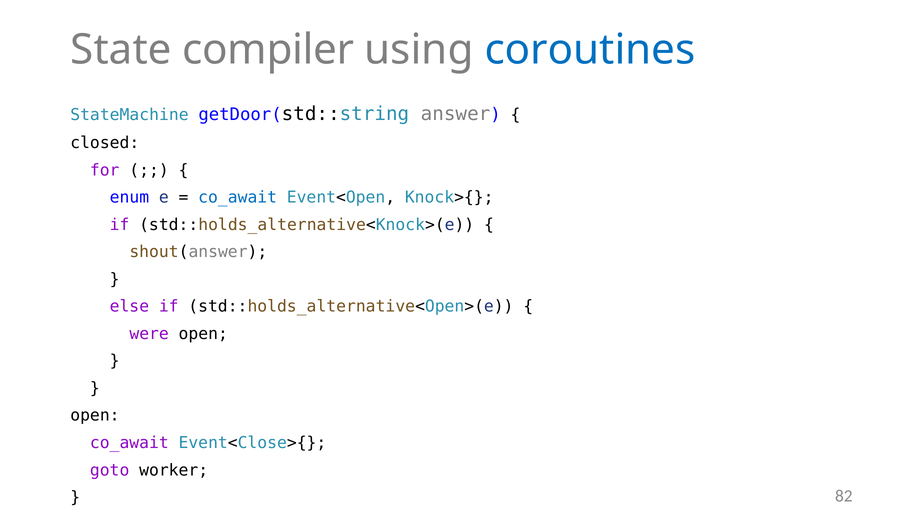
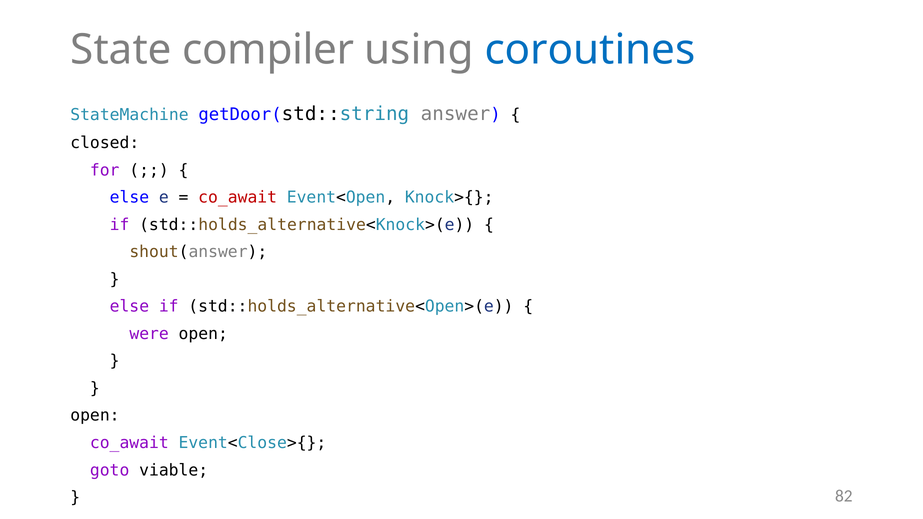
enum at (129, 197): enum -> else
co_await at (238, 197) colour: blue -> red
worker: worker -> viable
